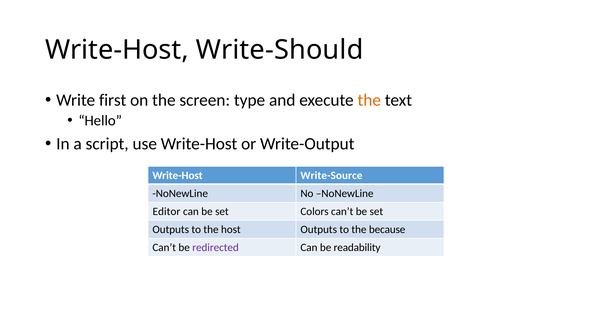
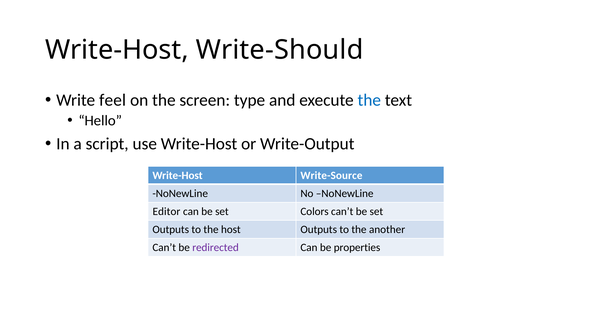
first: first -> feel
the at (369, 100) colour: orange -> blue
because: because -> another
readability: readability -> properties
